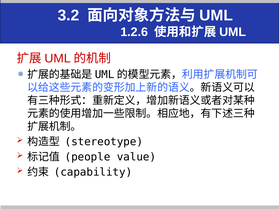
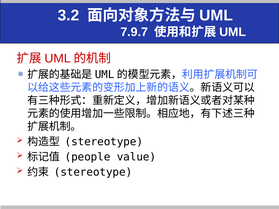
1.2.6: 1.2.6 -> 7.9.7
capability at (93, 172): capability -> stereotype
